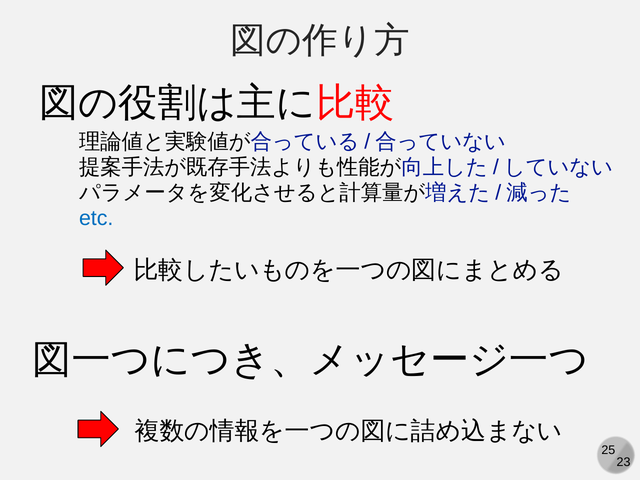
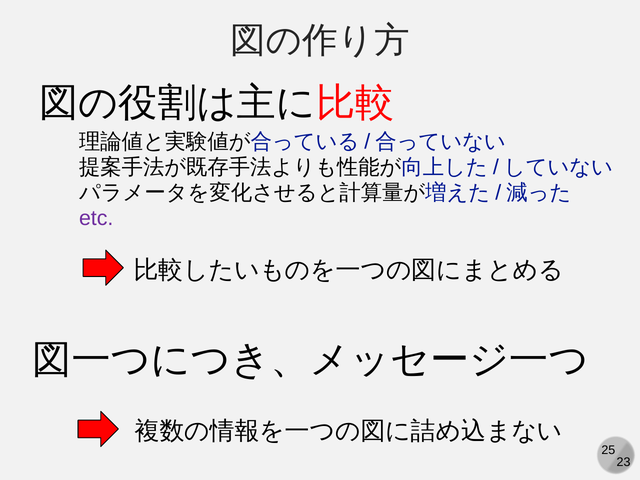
etc colour: blue -> purple
